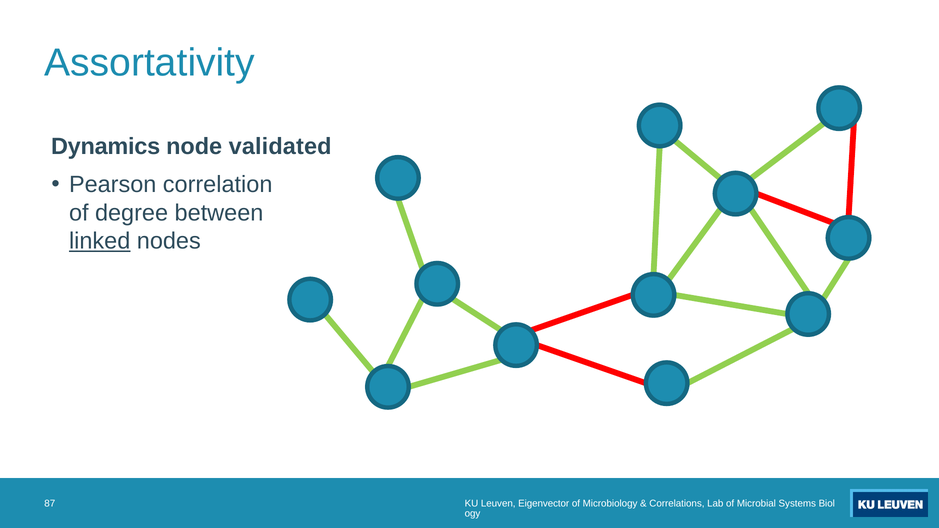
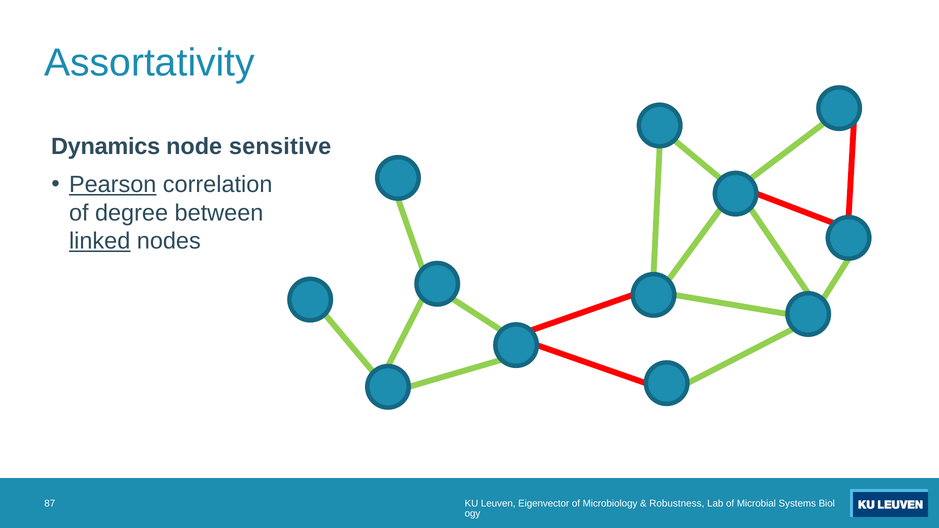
validated: validated -> sensitive
Pearson underline: none -> present
Correlations: Correlations -> Robustness
